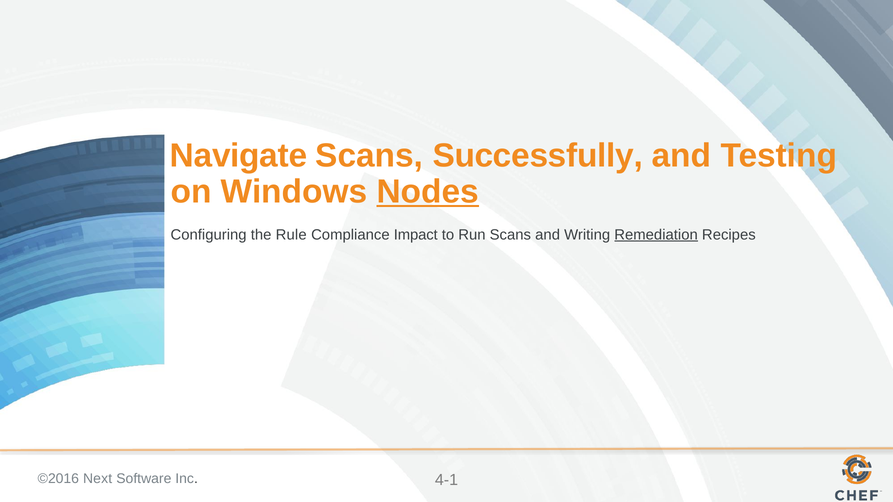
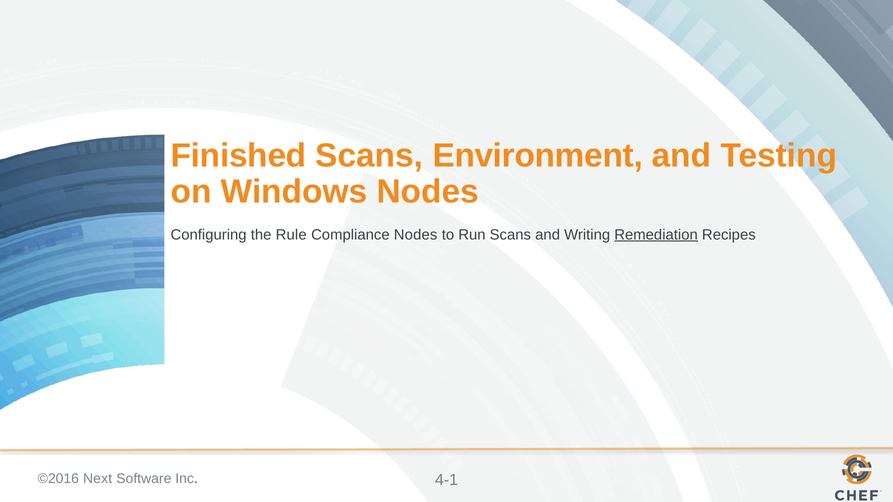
Navigate: Navigate -> Finished
Successfully: Successfully -> Environment
Nodes at (428, 192) underline: present -> none
Compliance Impact: Impact -> Nodes
